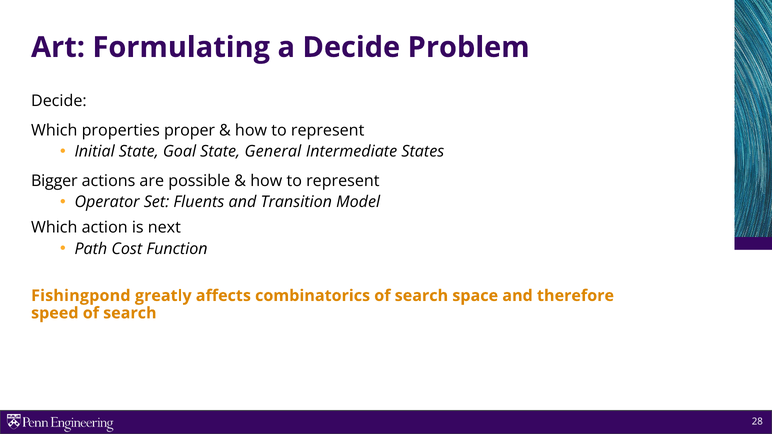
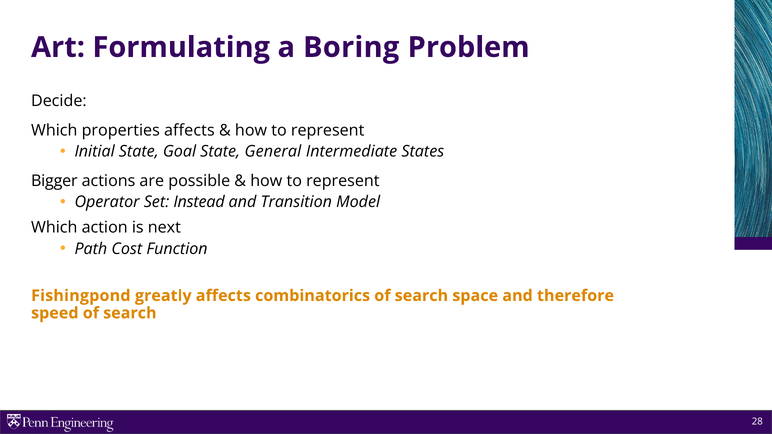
a Decide: Decide -> Boring
properties proper: proper -> affects
Fluents: Fluents -> Instead
